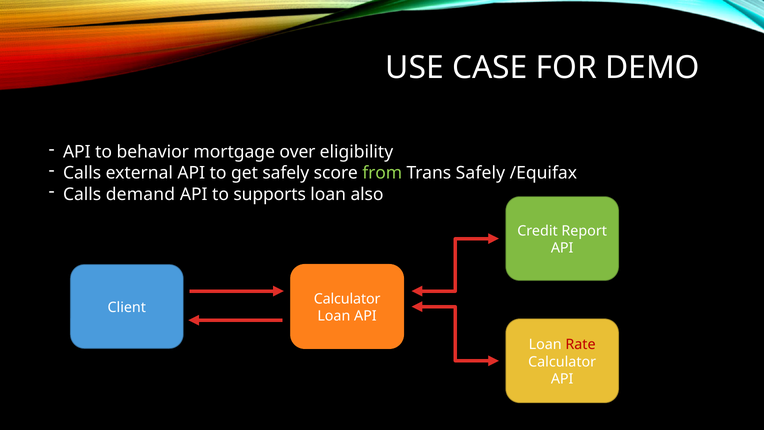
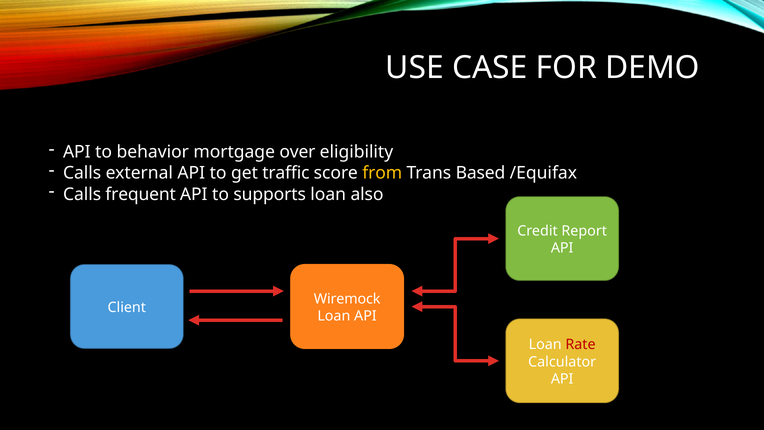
get safely: safely -> traffic
from colour: light green -> yellow
Trans Safely: Safely -> Based
demand: demand -> frequent
Calculator at (347, 299): Calculator -> Wiremock
